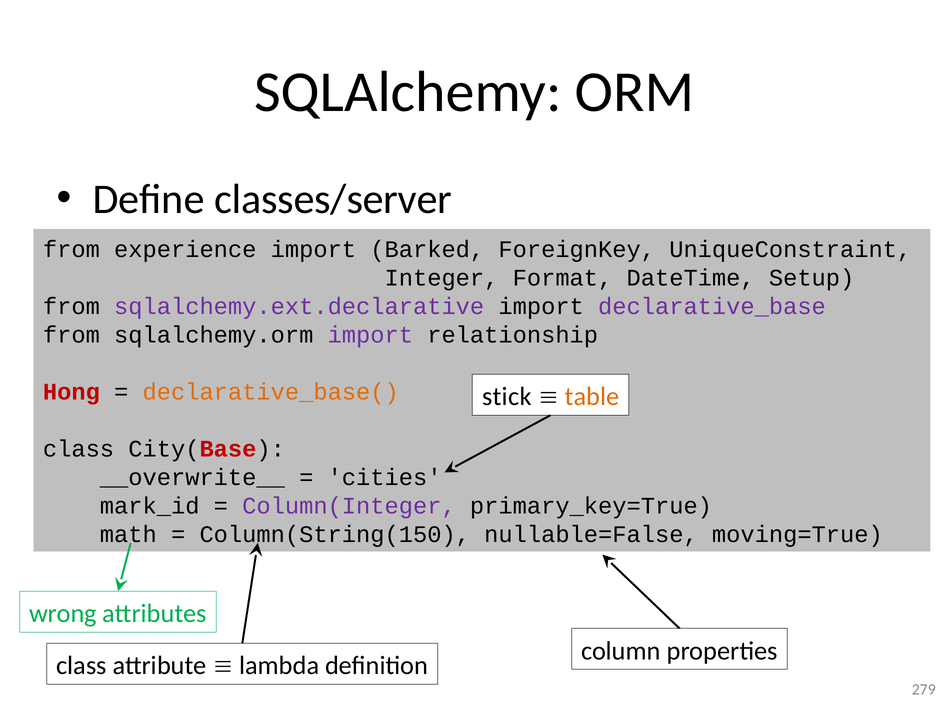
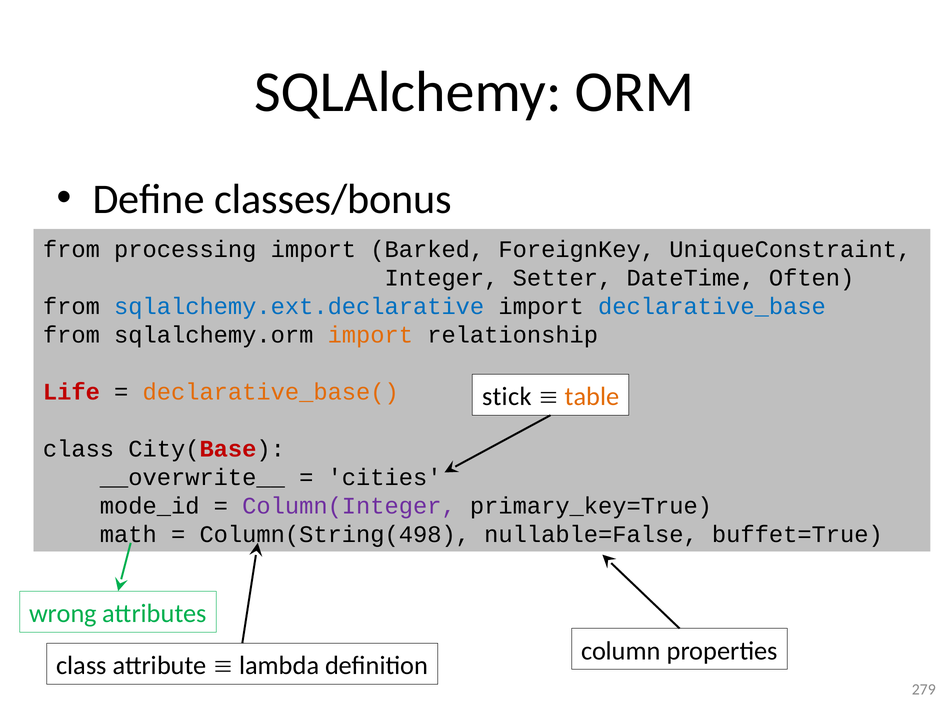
classes/server: classes/server -> classes/bonus
experience: experience -> processing
Format: Format -> Setter
Setup: Setup -> Often
sqlalchemy.ext.declarative colour: purple -> blue
declarative_base colour: purple -> blue
import at (370, 335) colour: purple -> orange
Hong: Hong -> Life
mark_id: mark_id -> mode_id
Column(String(150: Column(String(150 -> Column(String(498
moving=True: moving=True -> buffet=True
